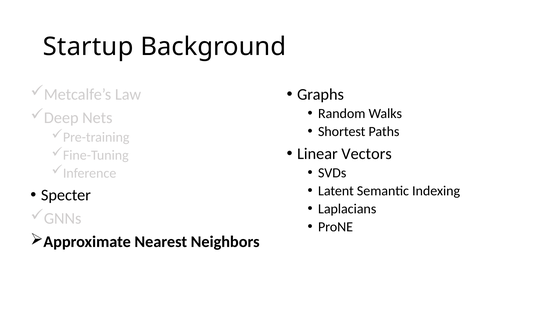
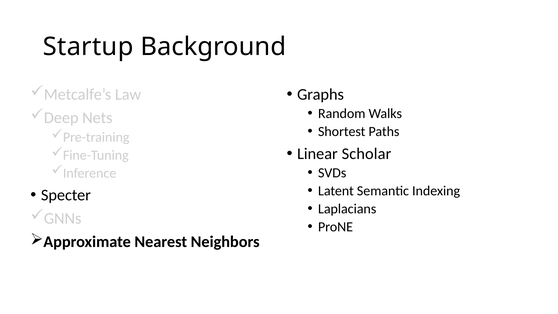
Vectors: Vectors -> Scholar
